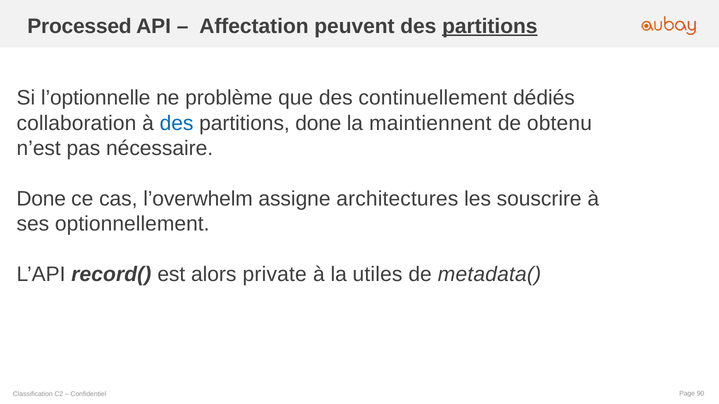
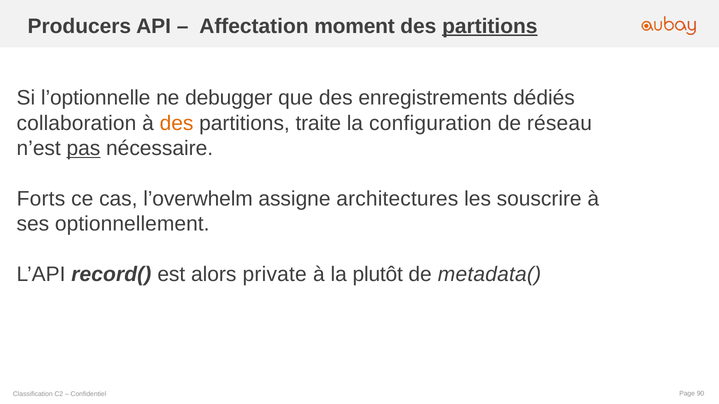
Processed: Processed -> Producers
peuvent: peuvent -> moment
problème: problème -> debugger
continuellement: continuellement -> enregistrements
des at (177, 123) colour: blue -> orange
partitions done: done -> traite
maintiennent: maintiennent -> configuration
obtenu: obtenu -> réseau
pas underline: none -> present
Done at (41, 199): Done -> Forts
utiles: utiles -> plutôt
